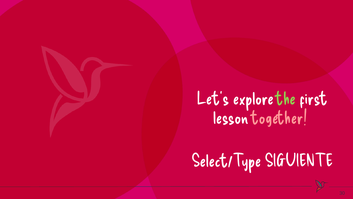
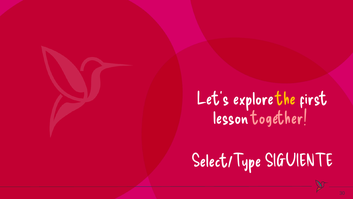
the colour: light green -> yellow
